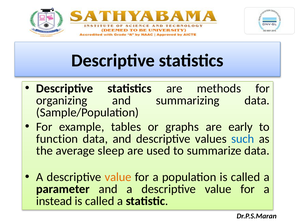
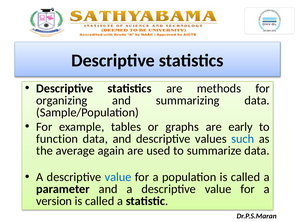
sleep: sleep -> again
value at (118, 176) colour: orange -> blue
instead: instead -> version
